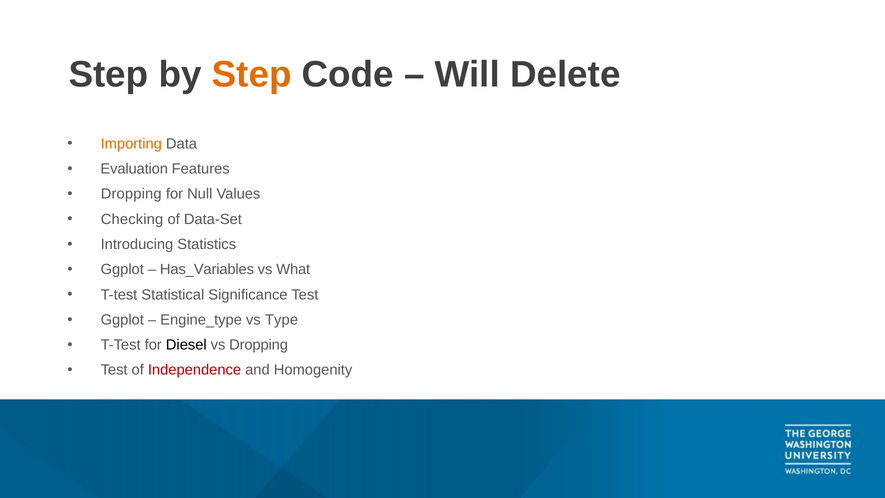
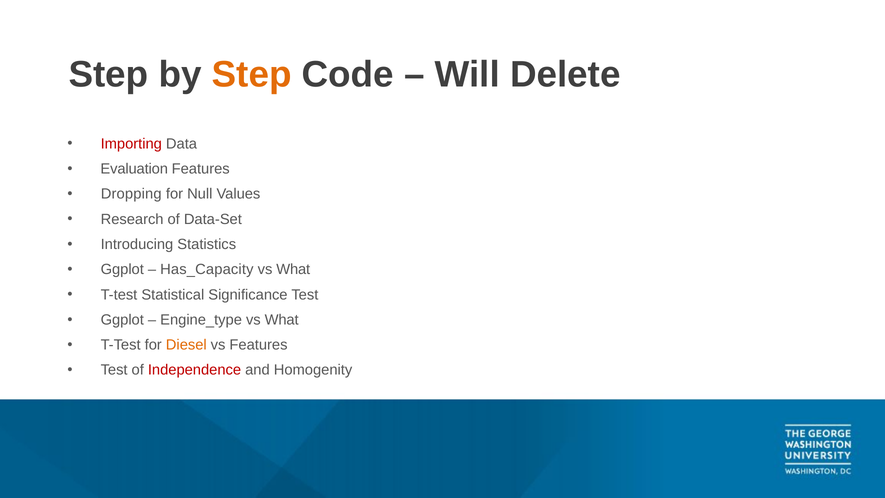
Importing colour: orange -> red
Checking: Checking -> Research
Has_Variables: Has_Variables -> Has_Capacity
Engine_type vs Type: Type -> What
Diesel colour: black -> orange
vs Dropping: Dropping -> Features
